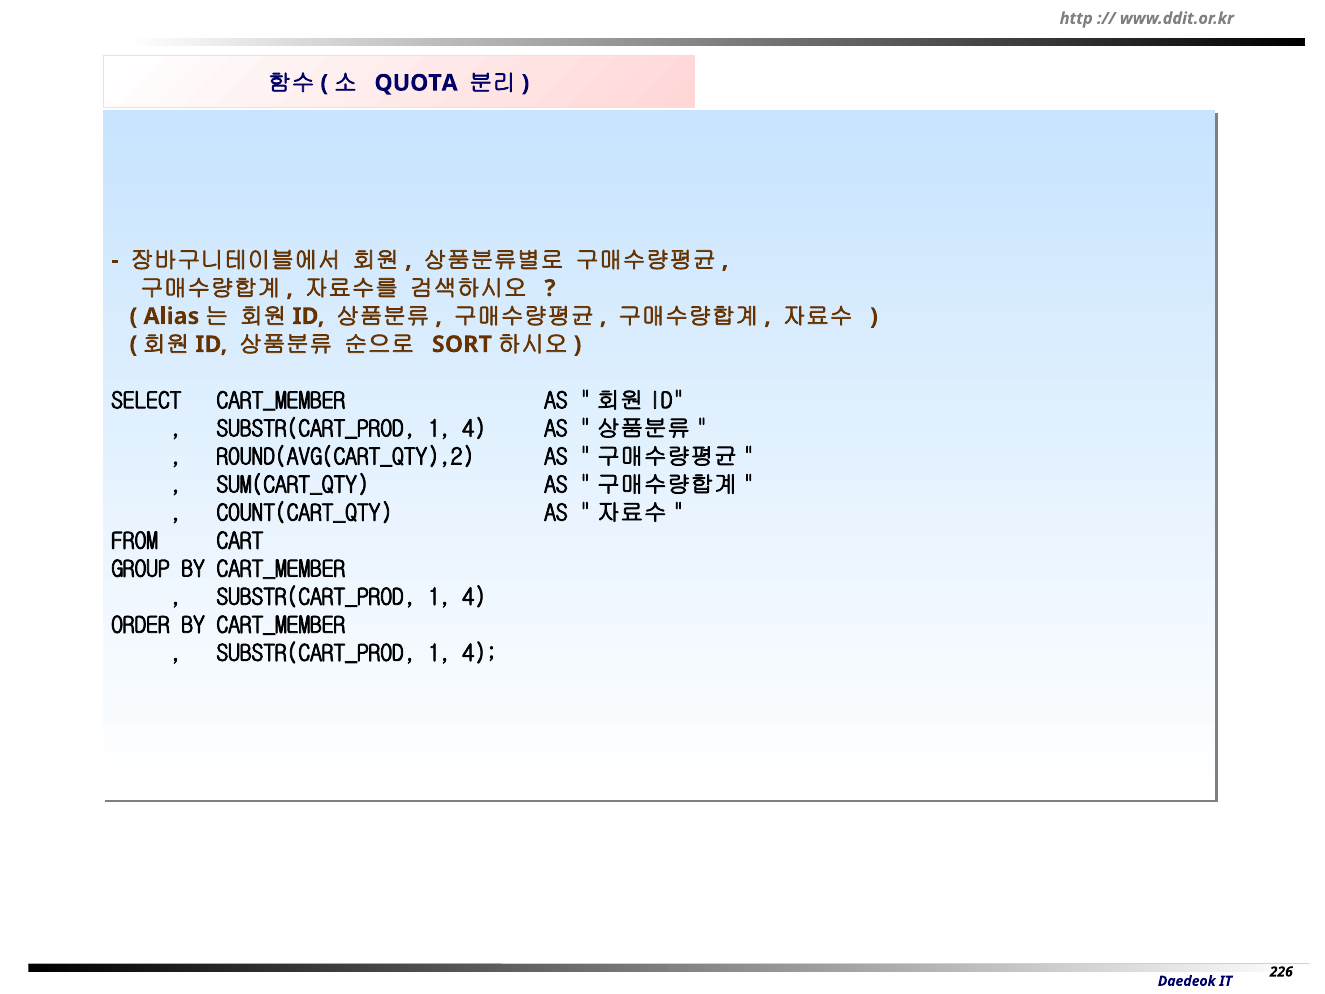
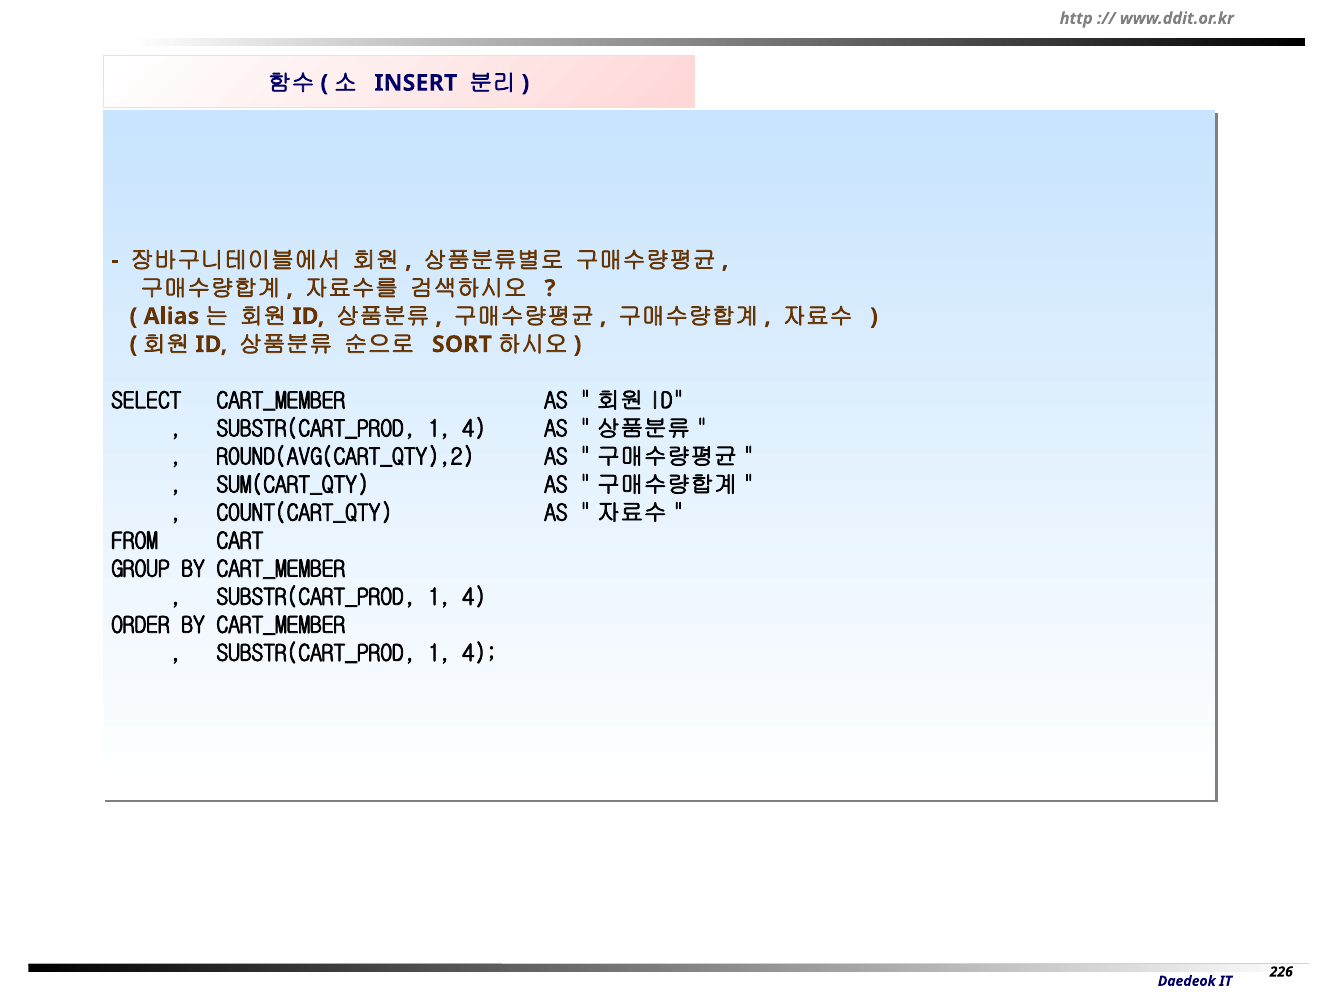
QUOTA: QUOTA -> INSERT
